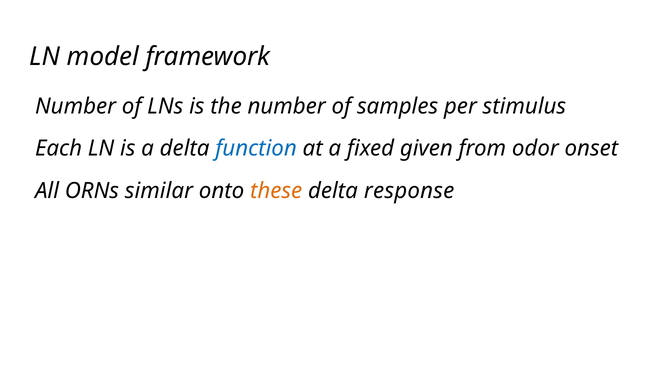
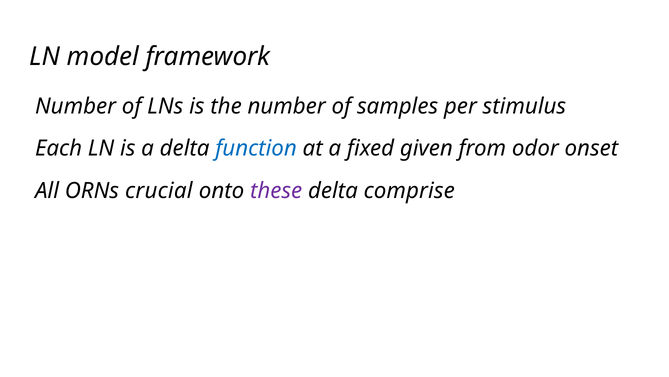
similar: similar -> crucial
these colour: orange -> purple
response: response -> comprise
